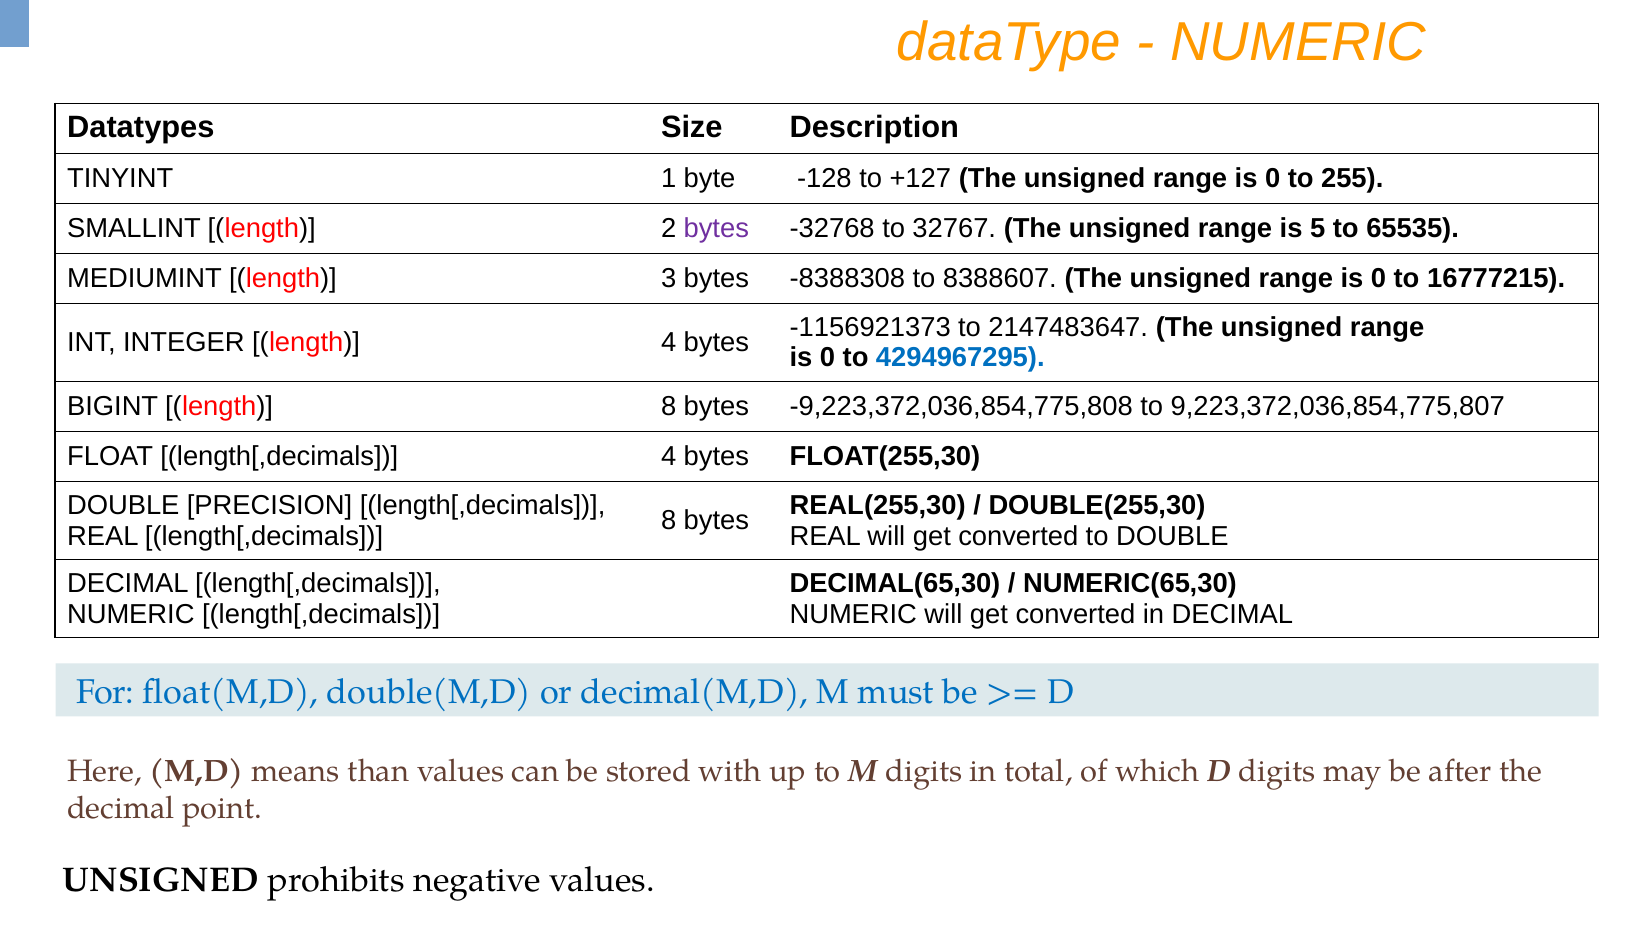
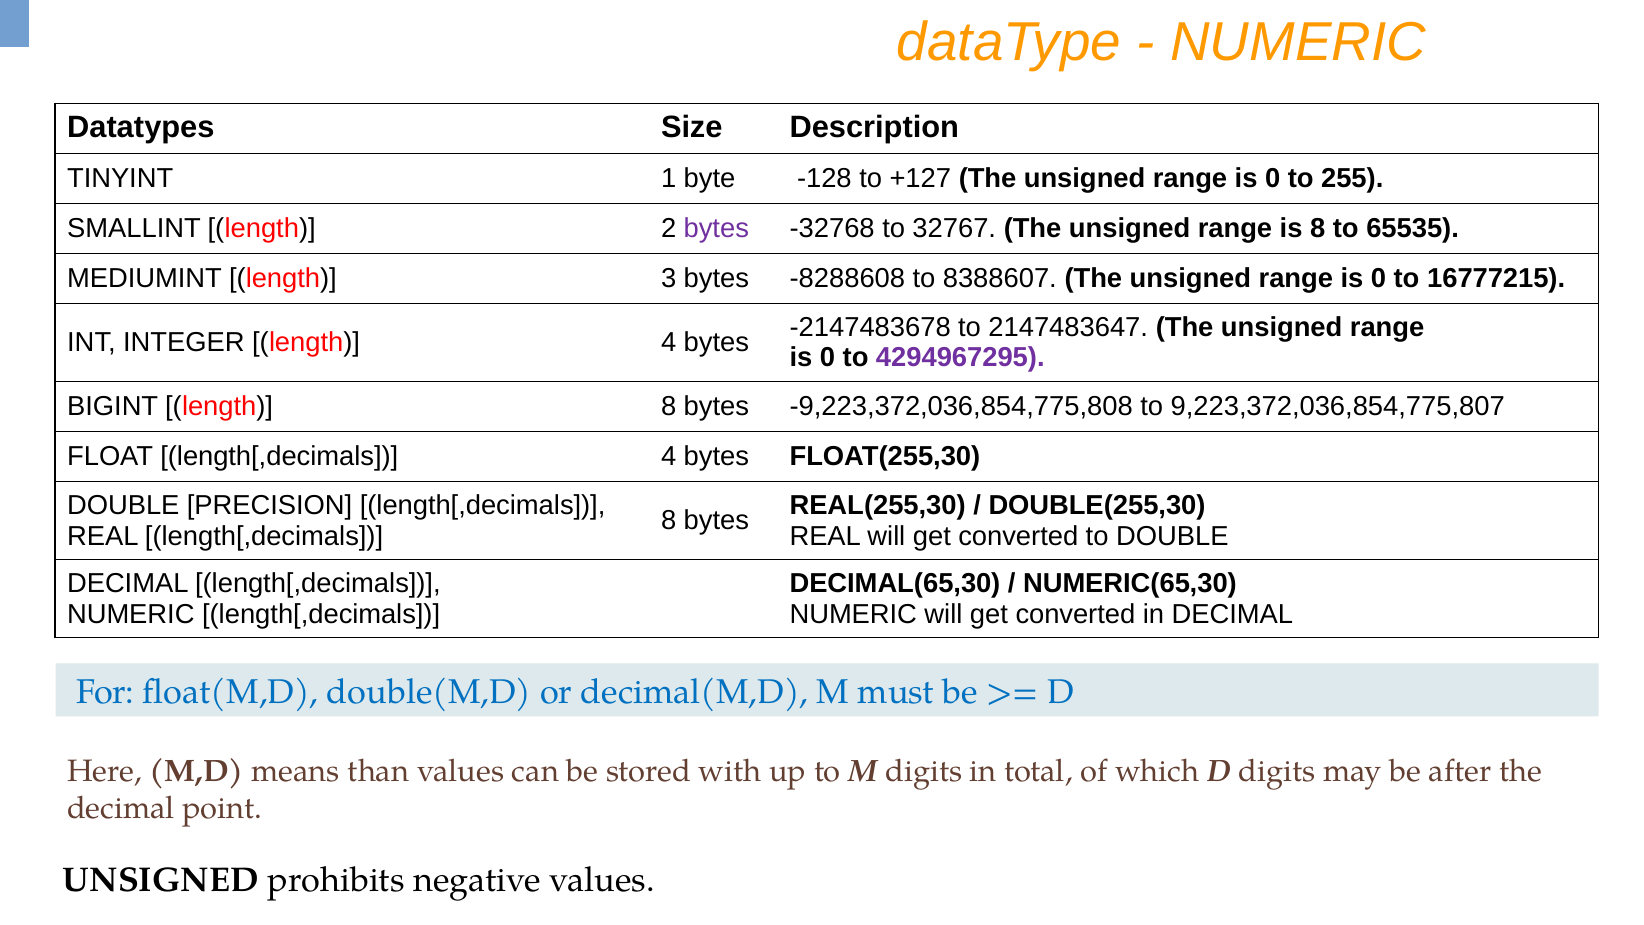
is 5: 5 -> 8
-8388308: -8388308 -> -8288608
-1156921373: -1156921373 -> -2147483678
4294967295 colour: blue -> purple
